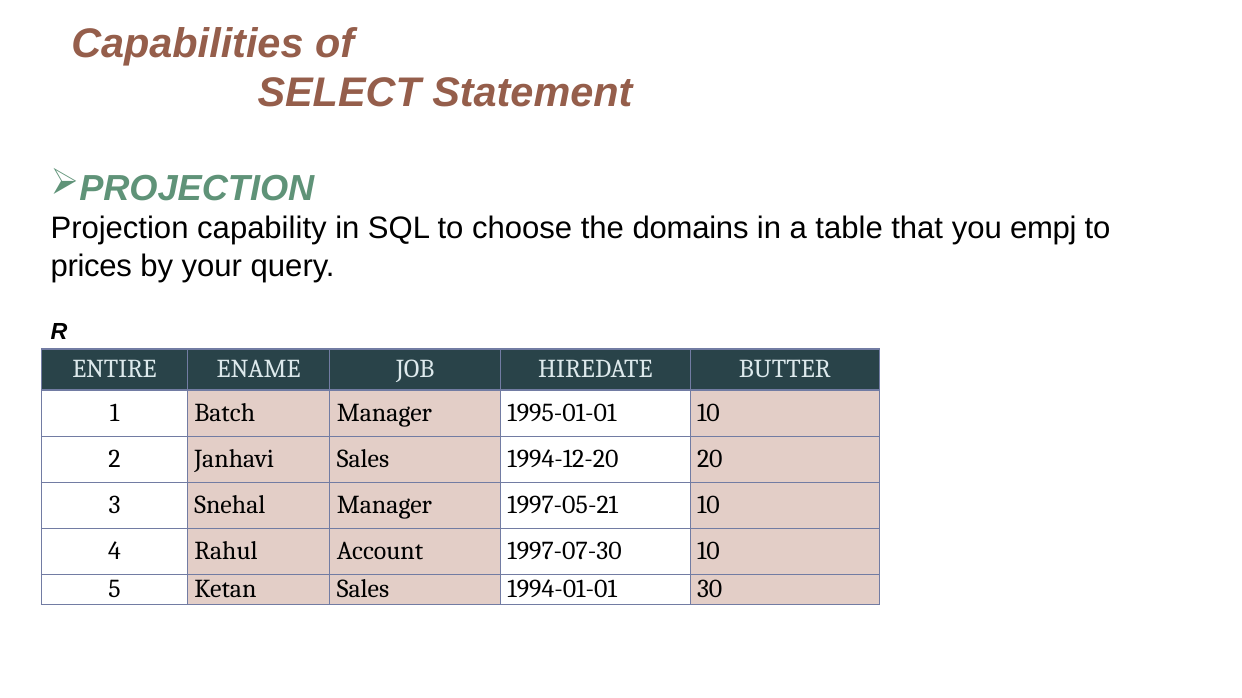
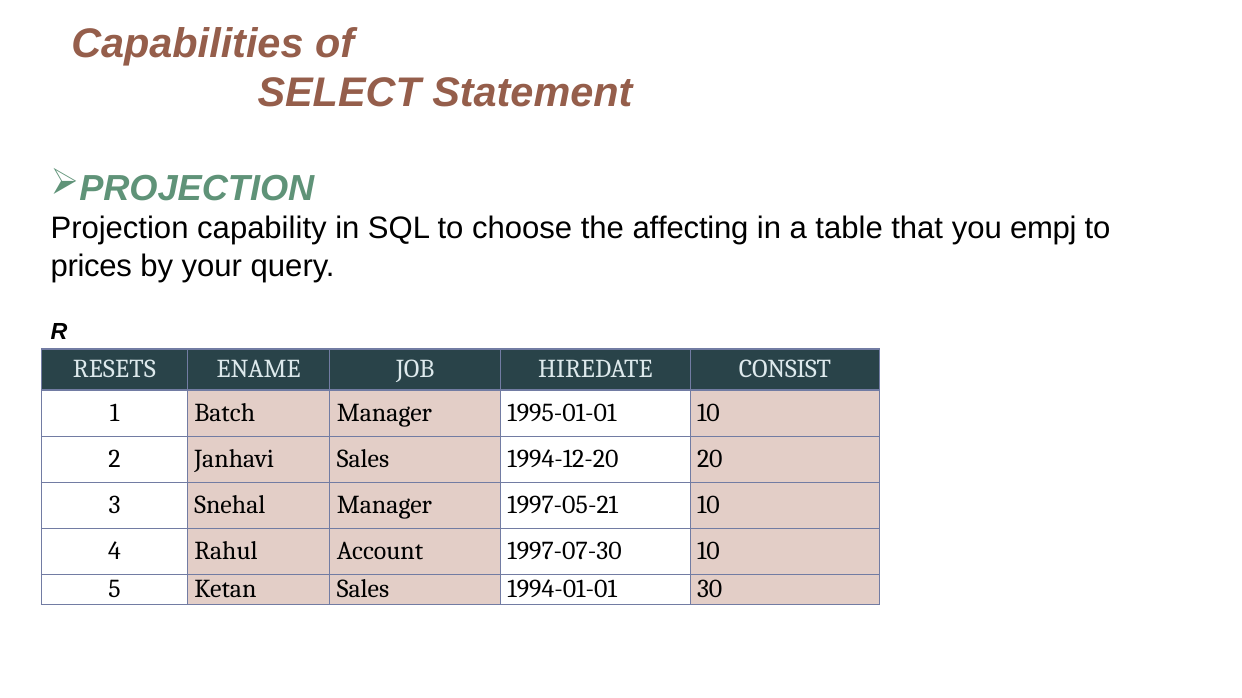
domains: domains -> affecting
ENTIRE: ENTIRE -> RESETS
BUTTER: BUTTER -> CONSIST
